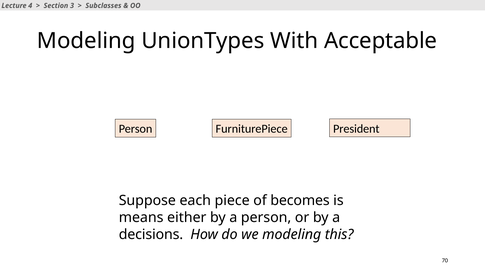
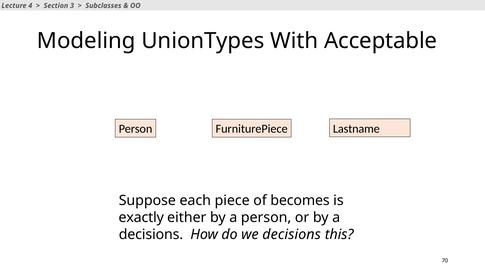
President: President -> Lastname
means: means -> exactly
we modeling: modeling -> decisions
